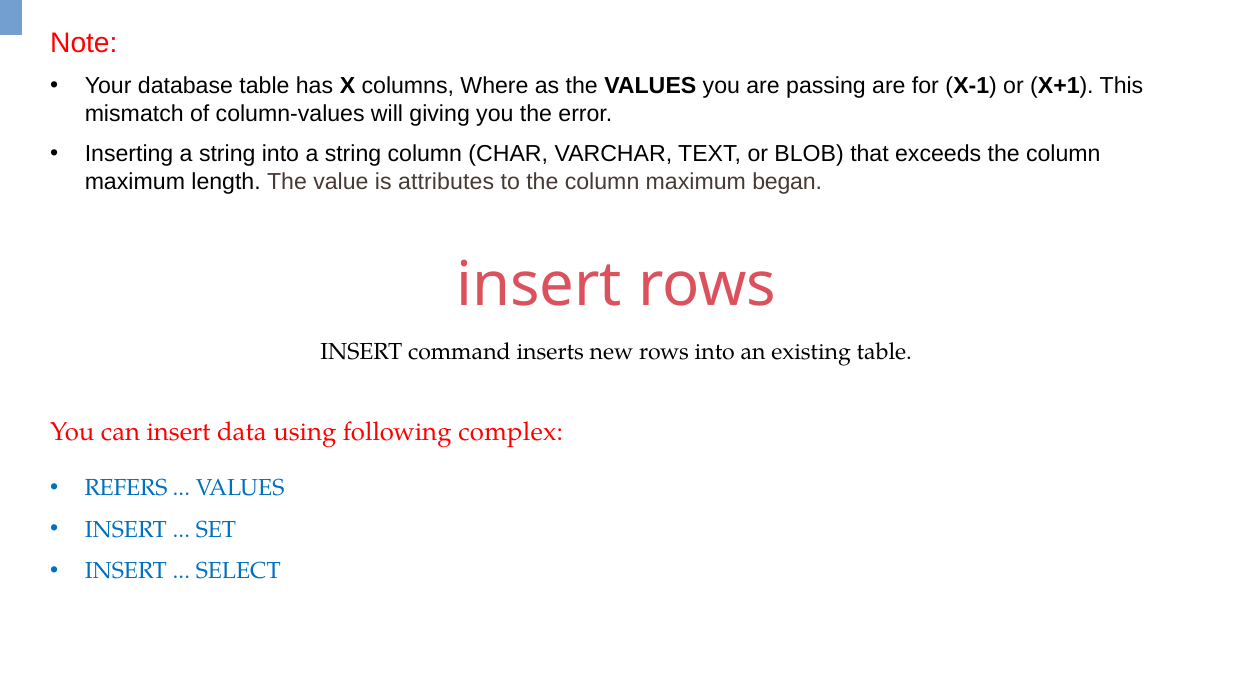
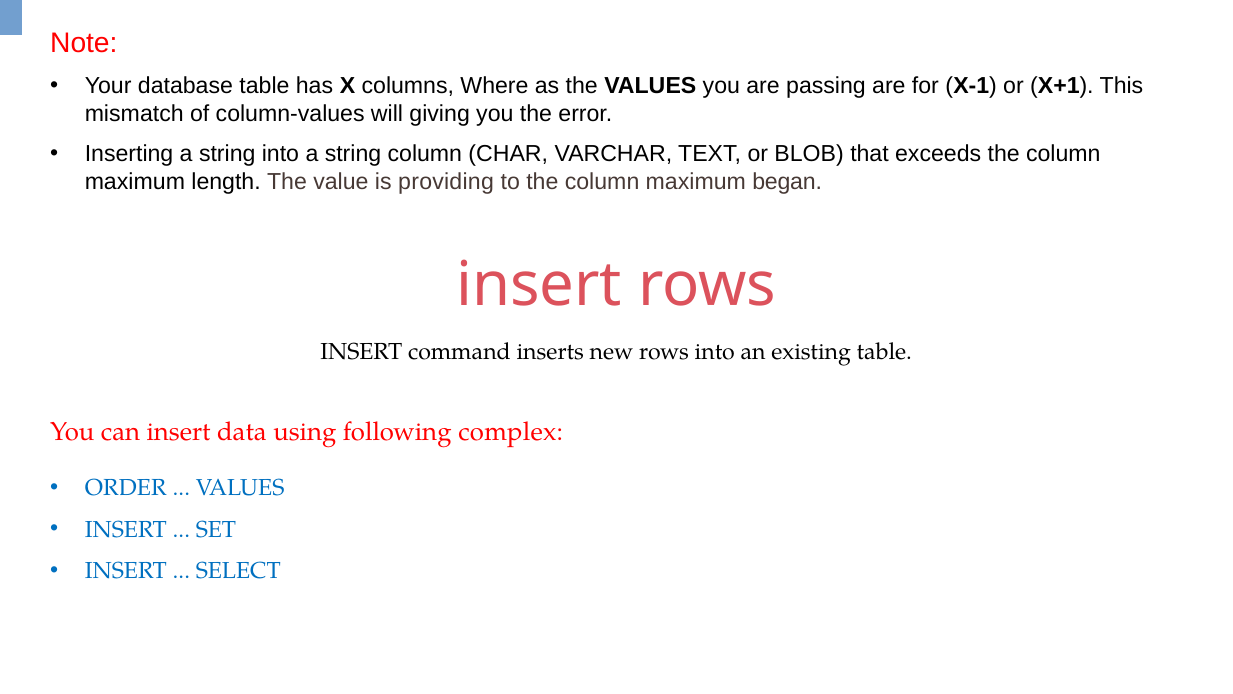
attributes: attributes -> providing
REFERS: REFERS -> ORDER
